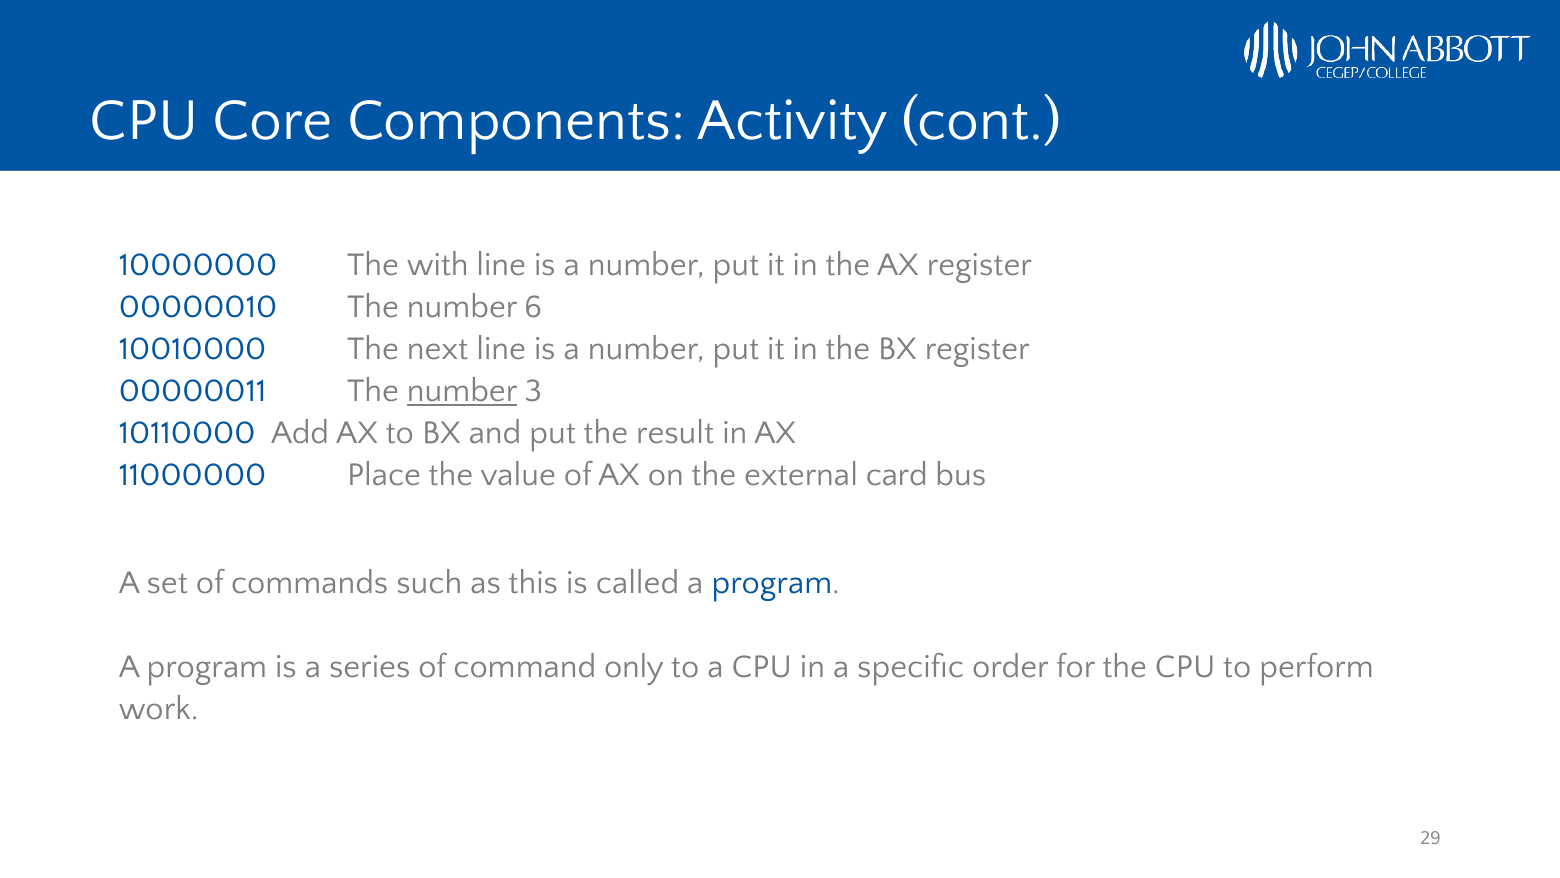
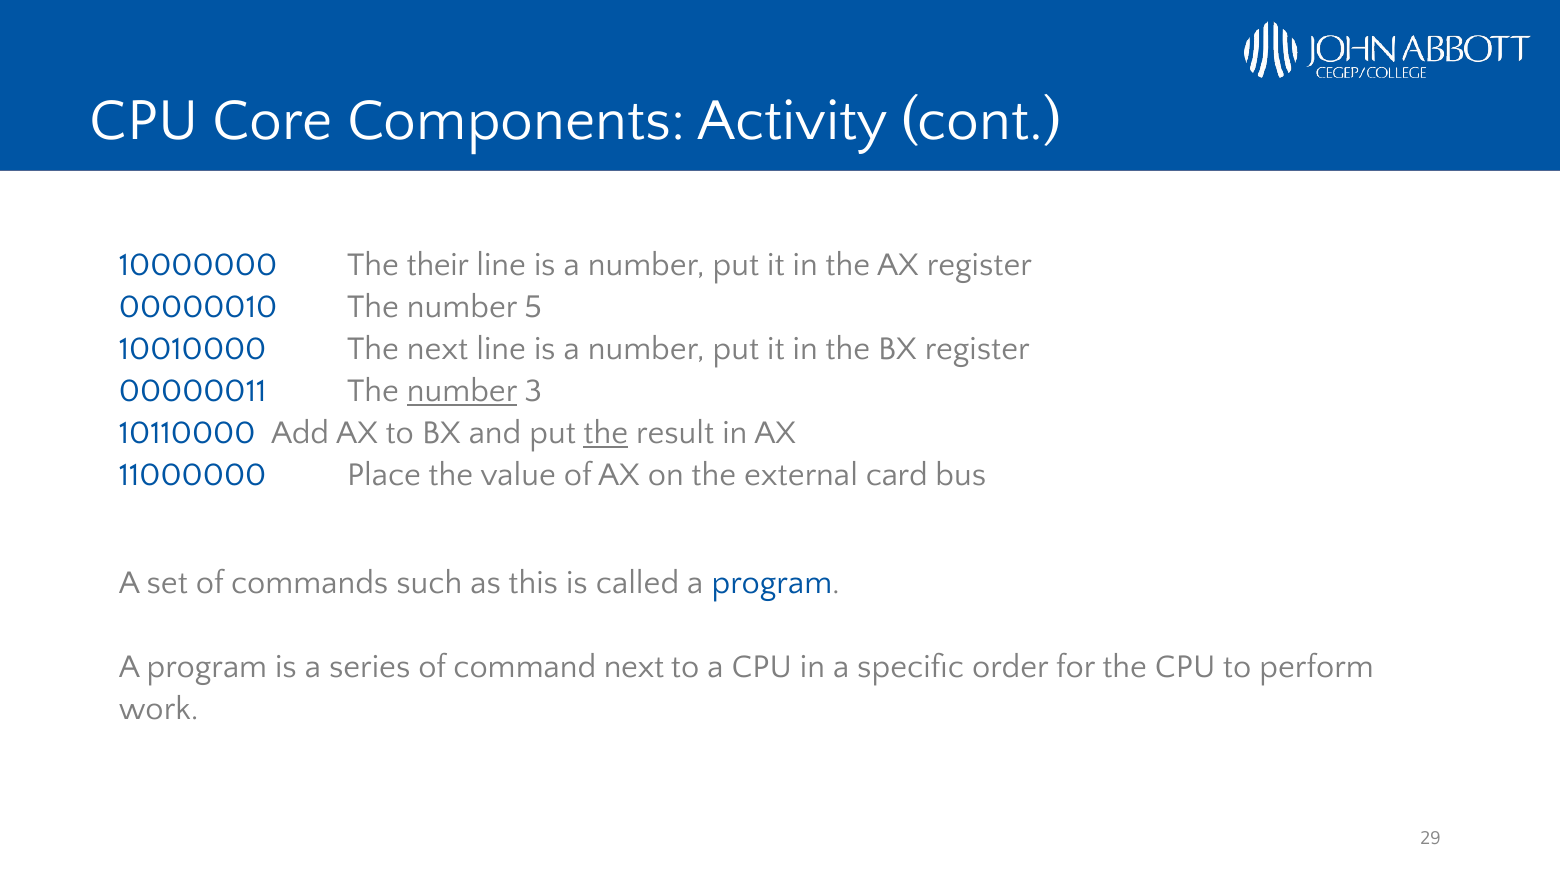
with: with -> their
6: 6 -> 5
the at (606, 433) underline: none -> present
command only: only -> next
